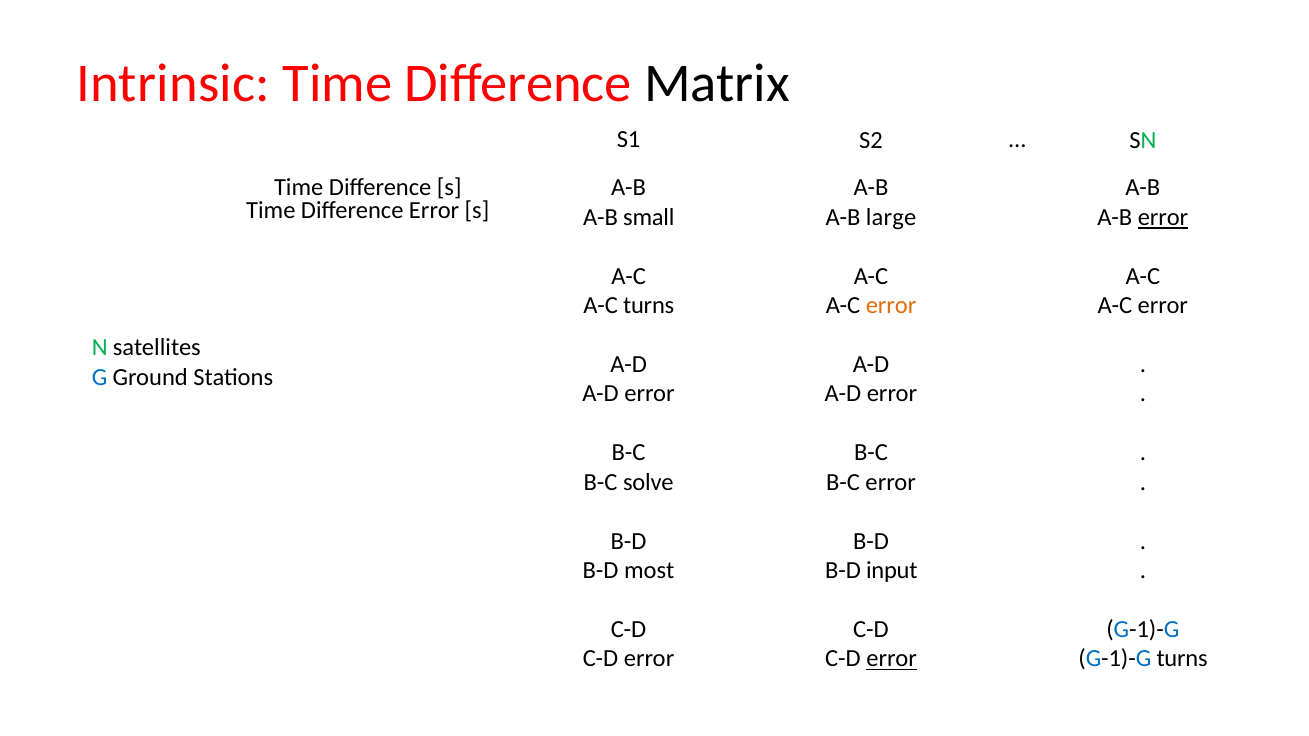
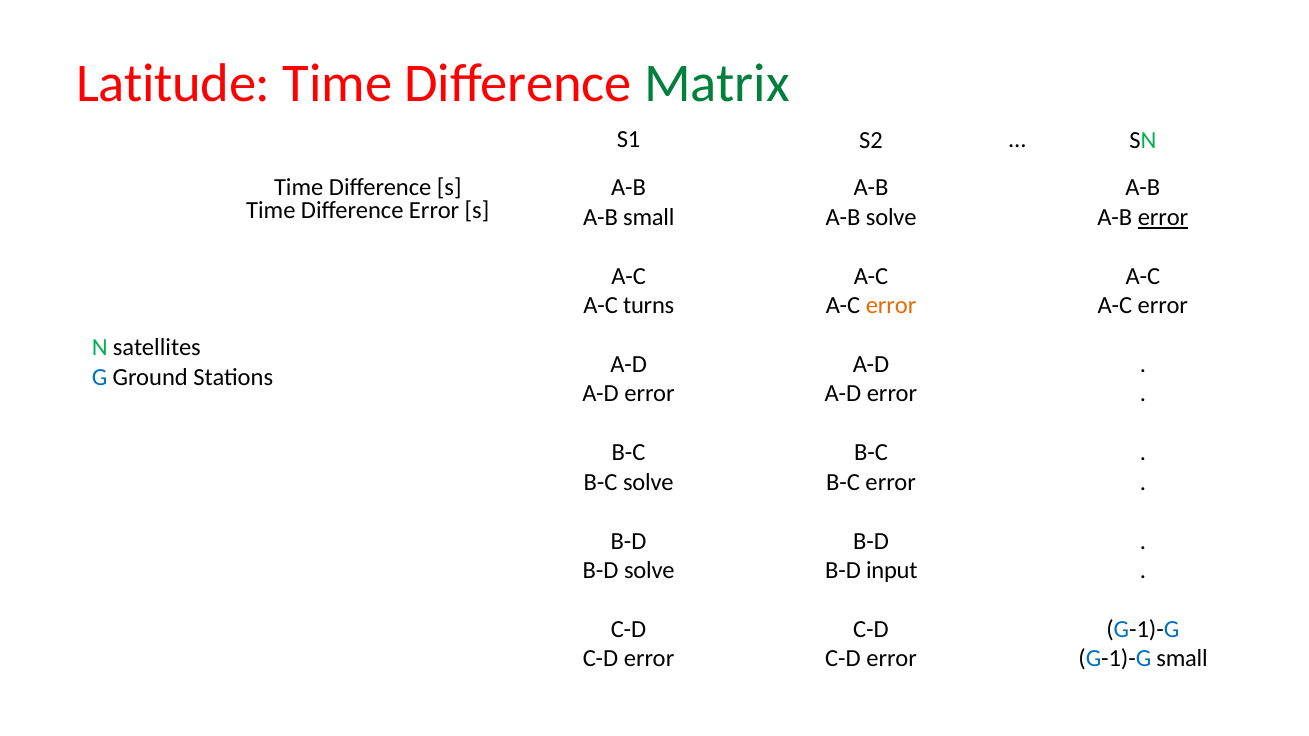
Intrinsic: Intrinsic -> Latitude
Matrix colour: black -> green
A-B large: large -> solve
B-D most: most -> solve
error at (892, 659) underline: present -> none
G-1)-G turns: turns -> small
